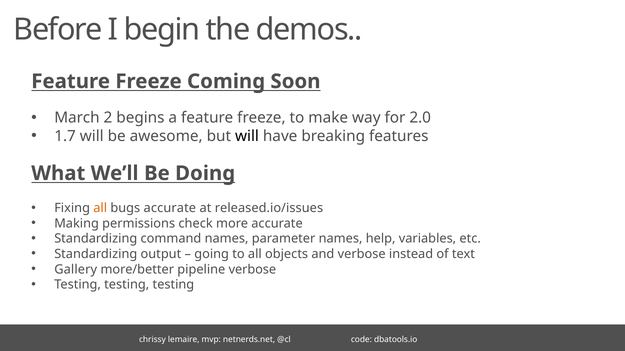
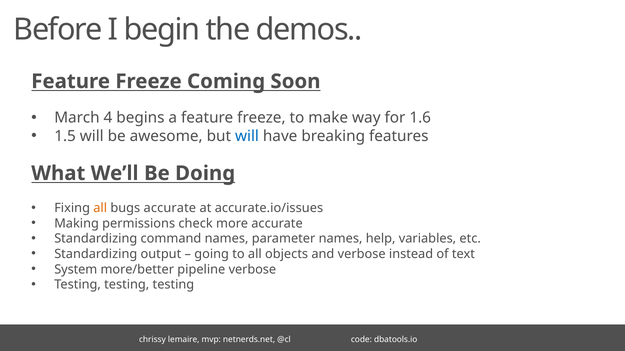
2: 2 -> 4
2.0: 2.0 -> 1.6
1.7: 1.7 -> 1.5
will at (247, 136) colour: black -> blue
released.io/issues: released.io/issues -> accurate.io/issues
Gallery: Gallery -> System
